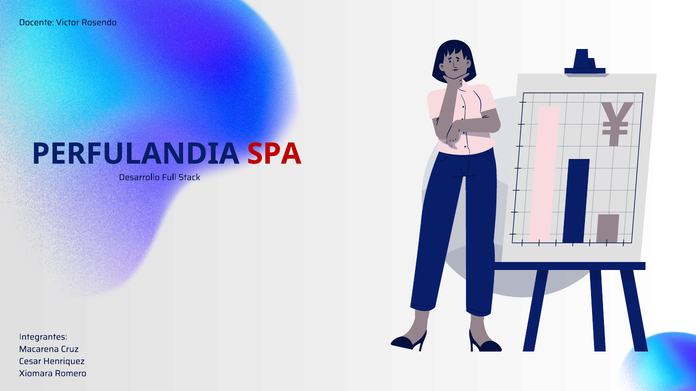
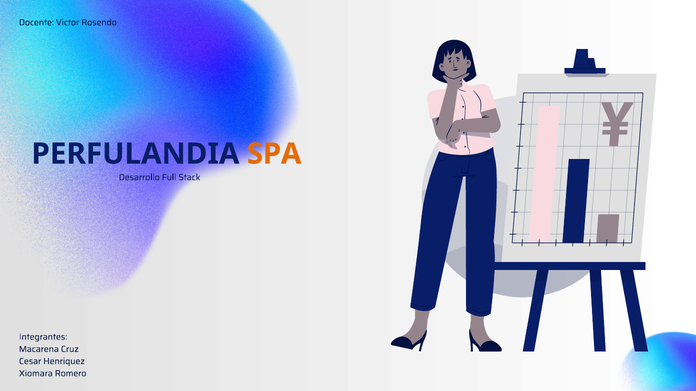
SPA colour: red -> orange
